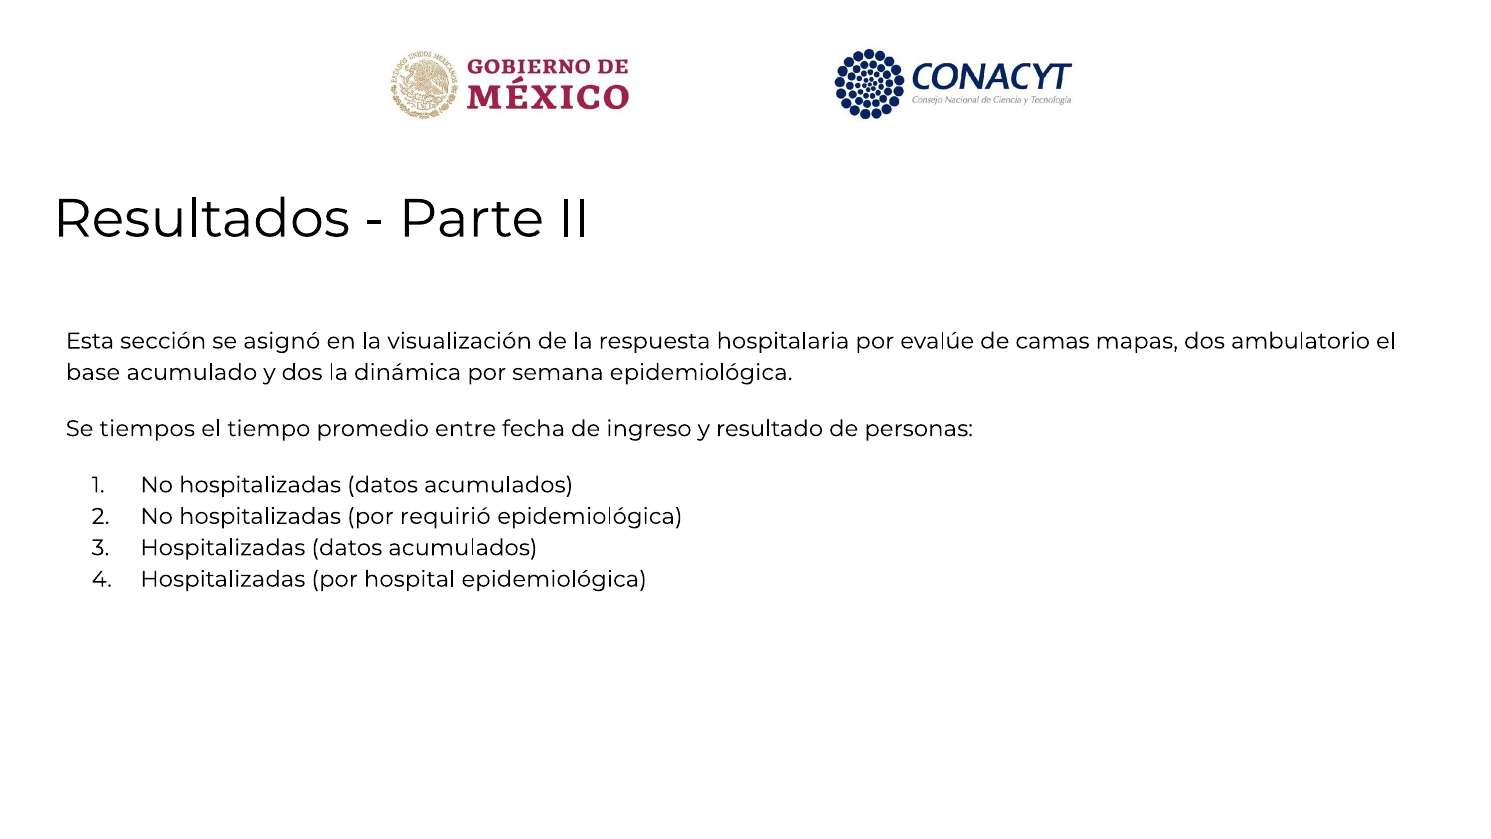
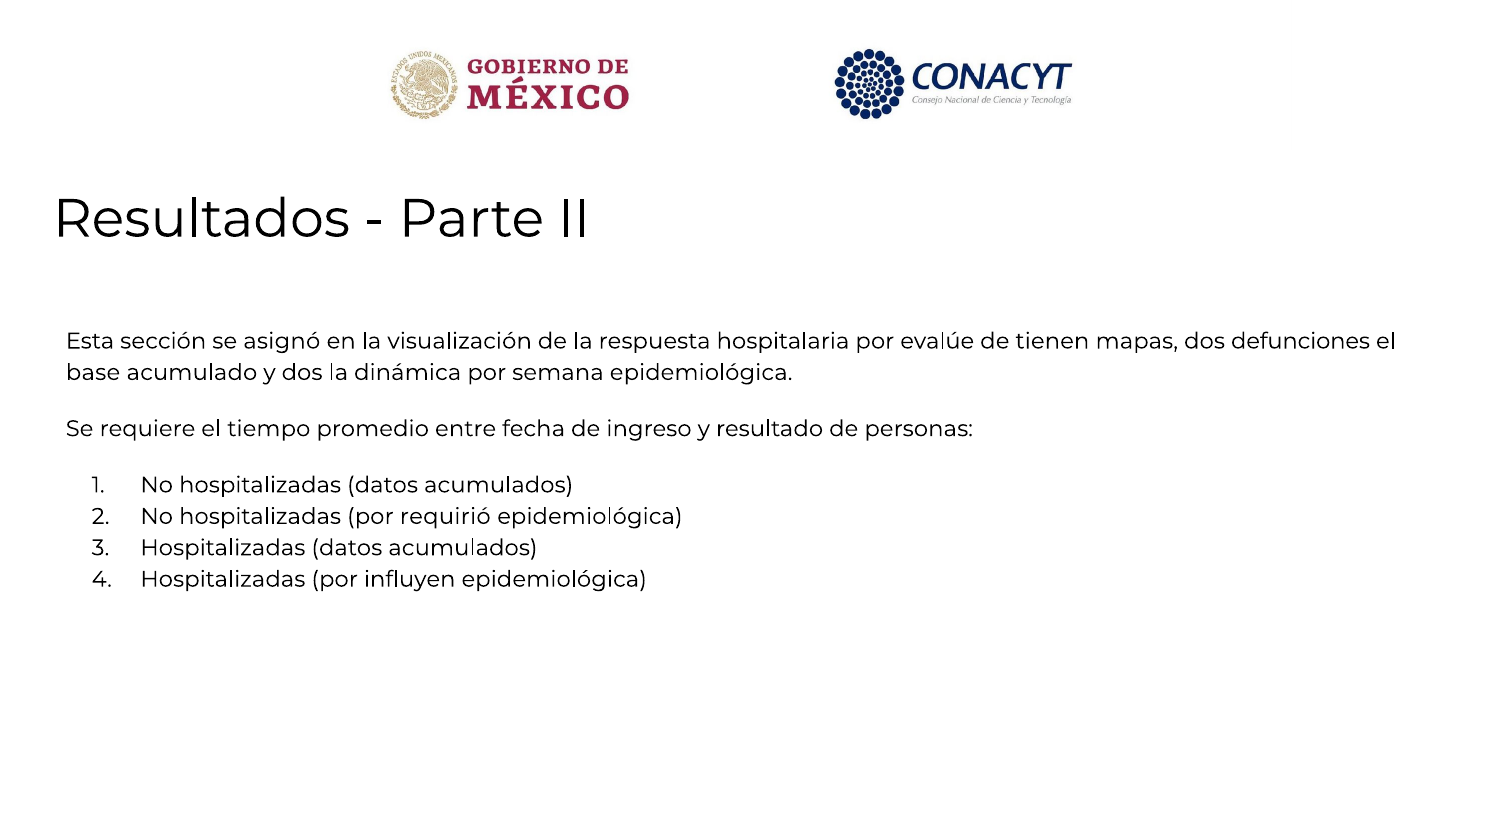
camas: camas -> tienen
ambulatorio: ambulatorio -> defunciones
tiempos: tiempos -> requiere
hospital: hospital -> influyen
